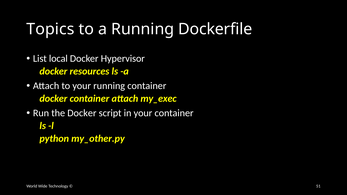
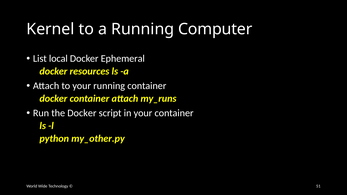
Topics: Topics -> Kernel
Dockerfile: Dockerfile -> Computer
Hypervisor: Hypervisor -> Ephemeral
my_exec: my_exec -> my_runs
